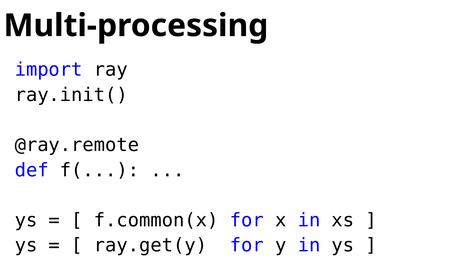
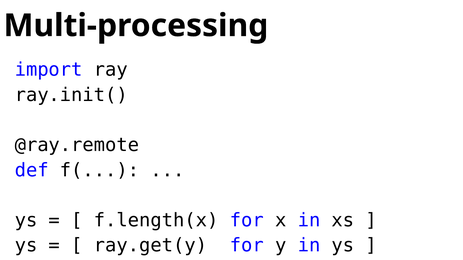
f.common(x: f.common(x -> f.length(x
